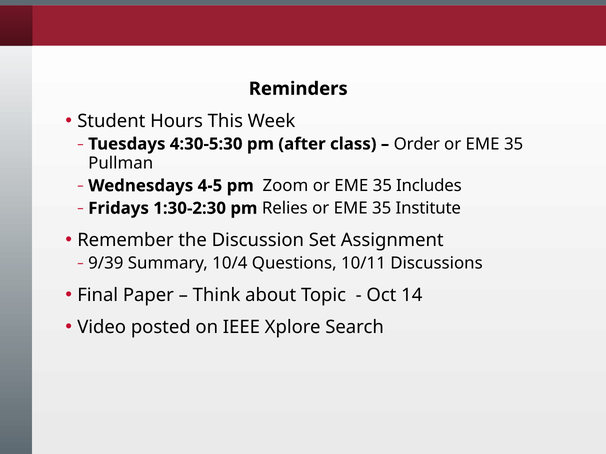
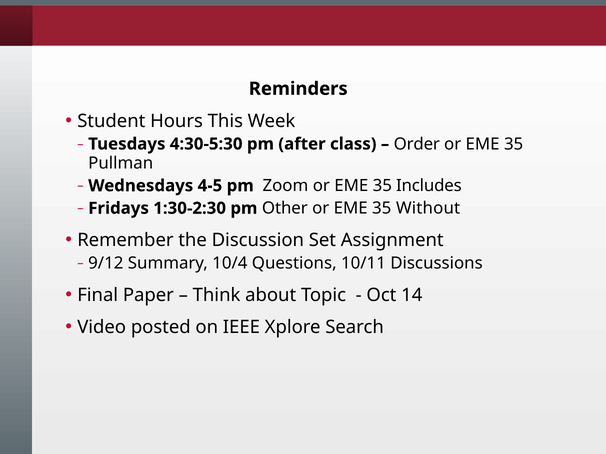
Relies: Relies -> Other
Institute: Institute -> Without
9/39: 9/39 -> 9/12
